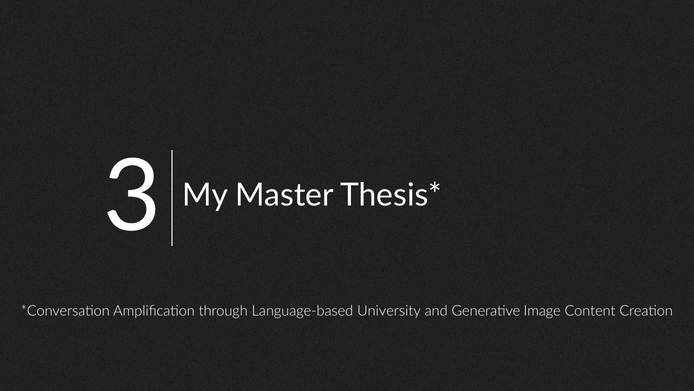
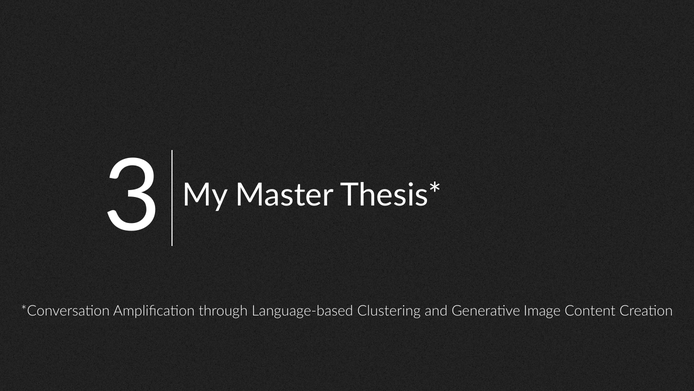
University: University -> Clustering
